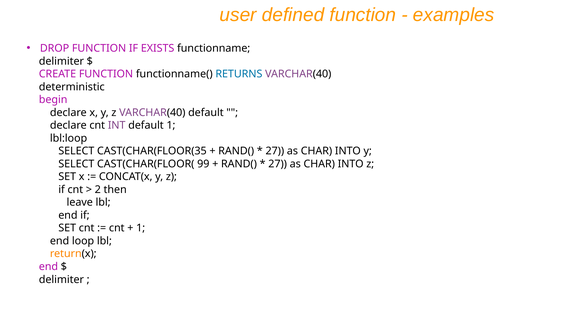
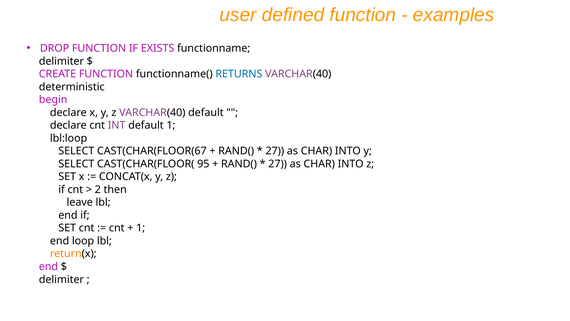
CAST(CHAR(FLOOR(35: CAST(CHAR(FLOOR(35 -> CAST(CHAR(FLOOR(67
99: 99 -> 95
